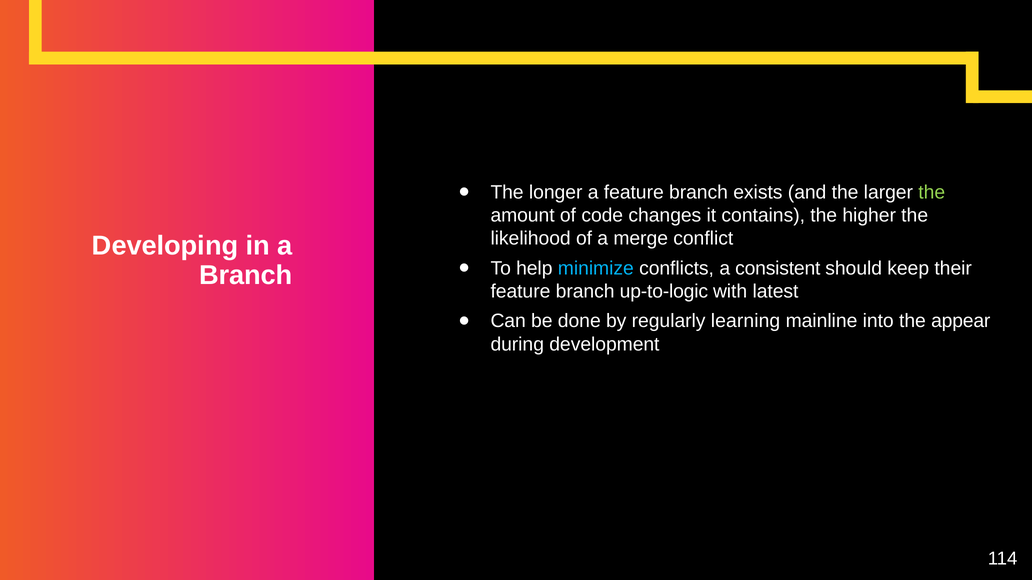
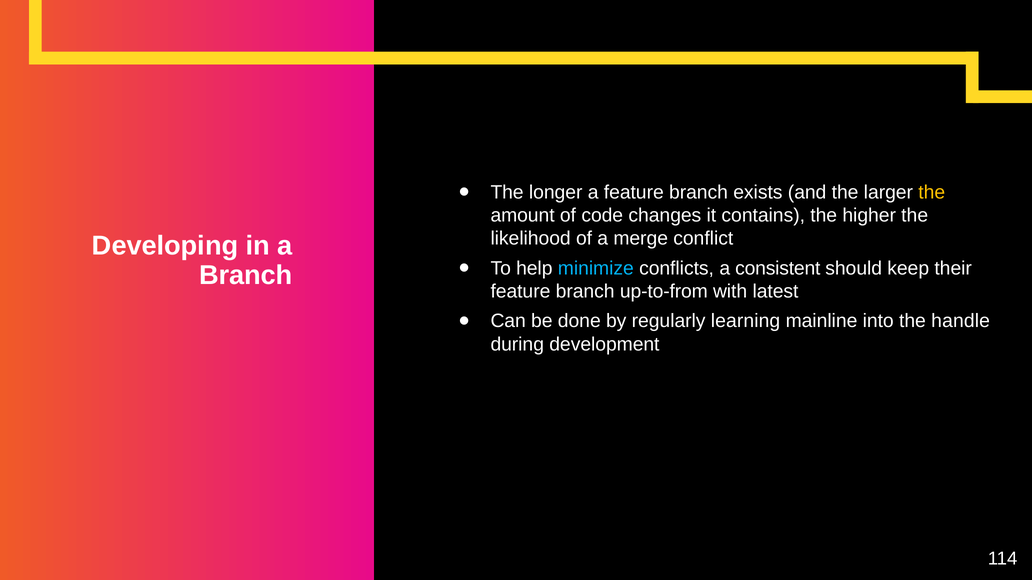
the at (932, 192) colour: light green -> yellow
up-to-logic: up-to-logic -> up-to-from
appear: appear -> handle
